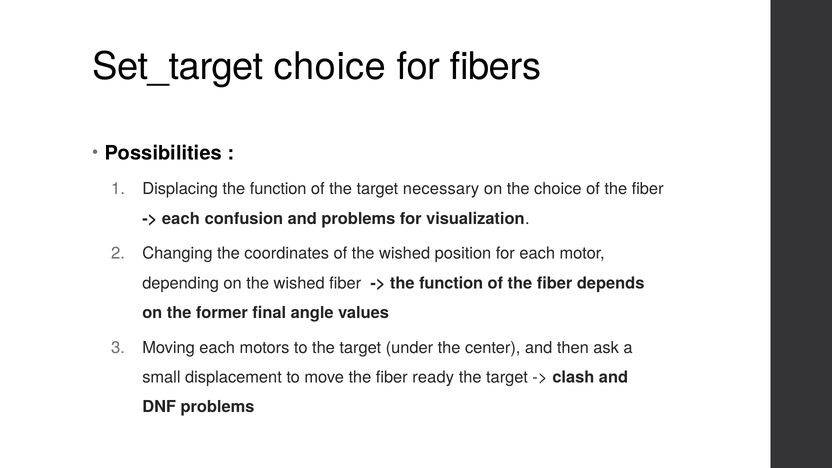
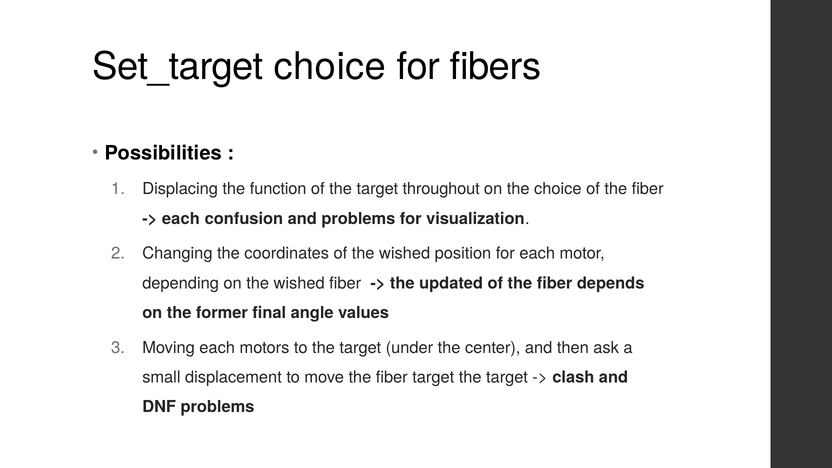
necessary: necessary -> throughout
function at (451, 283): function -> updated
fiber ready: ready -> target
